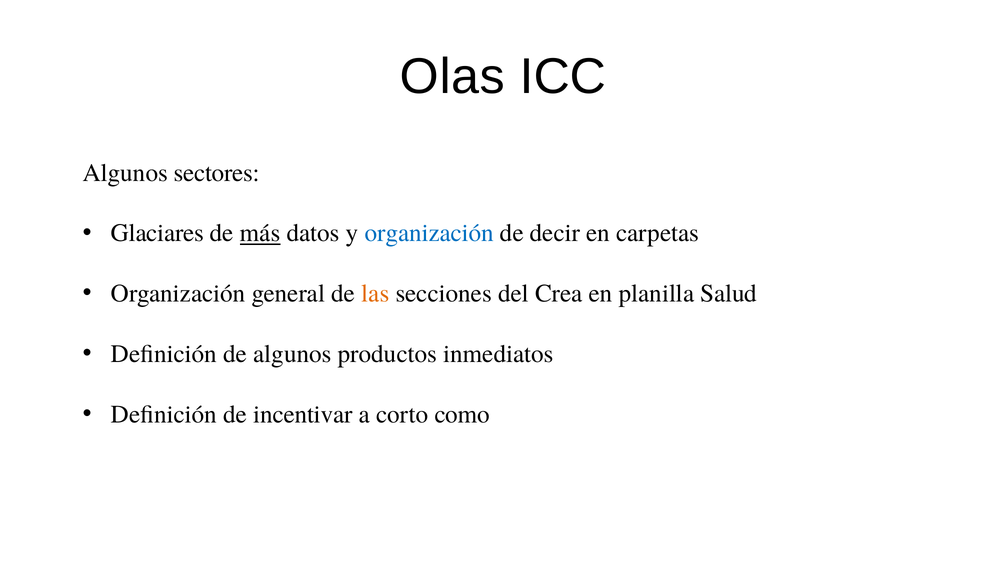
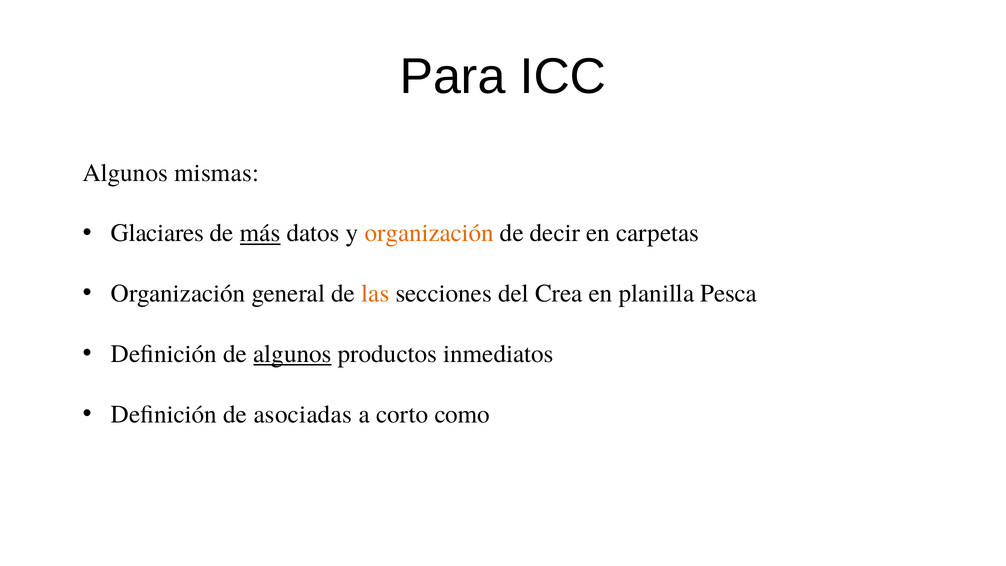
Olas: Olas -> Para
sectores: sectores -> mismas
organización at (429, 233) colour: blue -> orange
Salud: Salud -> Pesca
algunos at (292, 354) underline: none -> present
incentivar: incentivar -> asociadas
